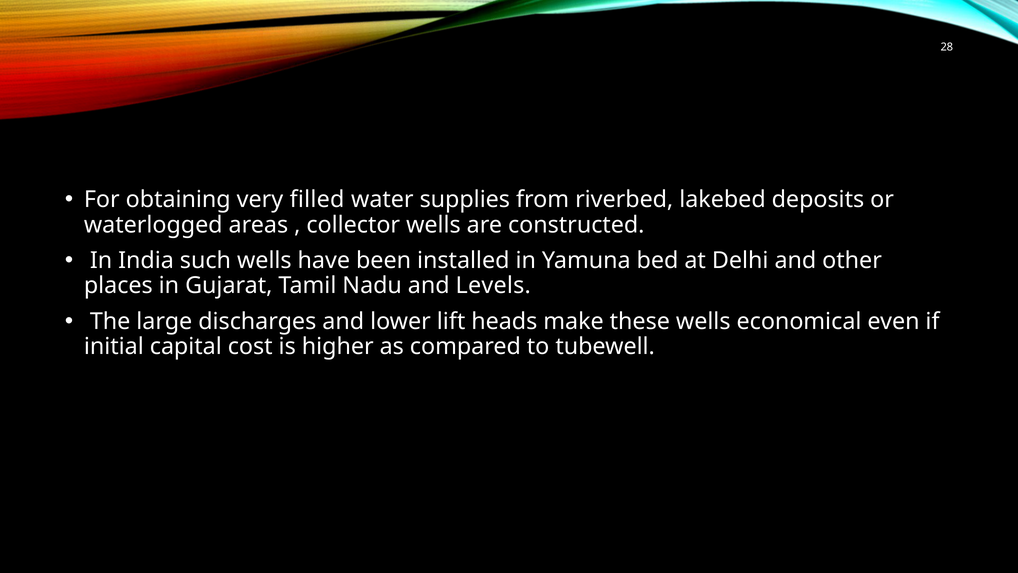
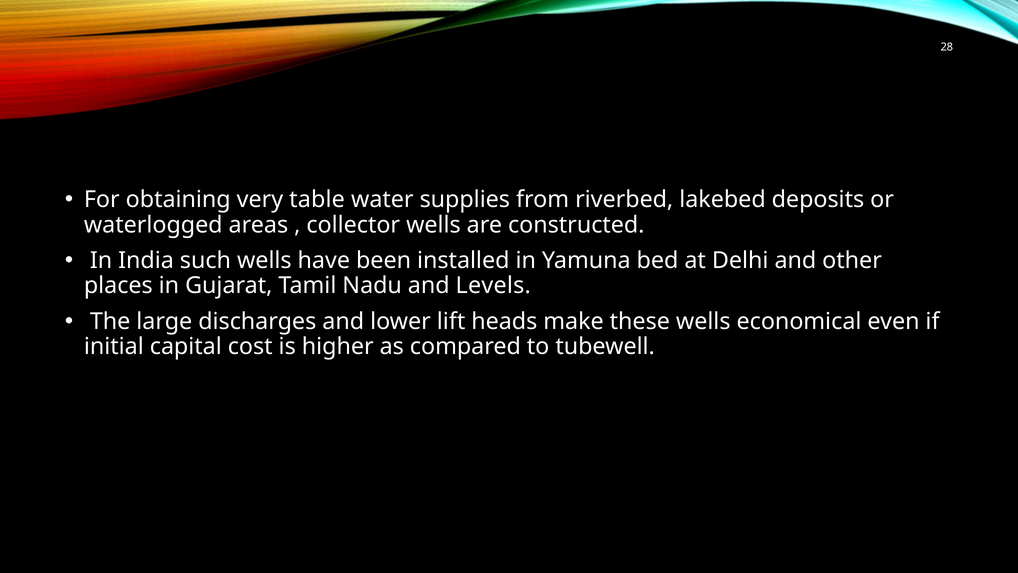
filled: filled -> table
